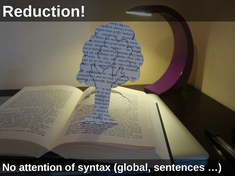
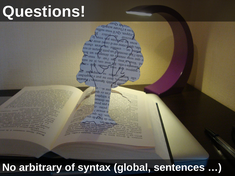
Reduction: Reduction -> Questions
attention: attention -> arbitrary
